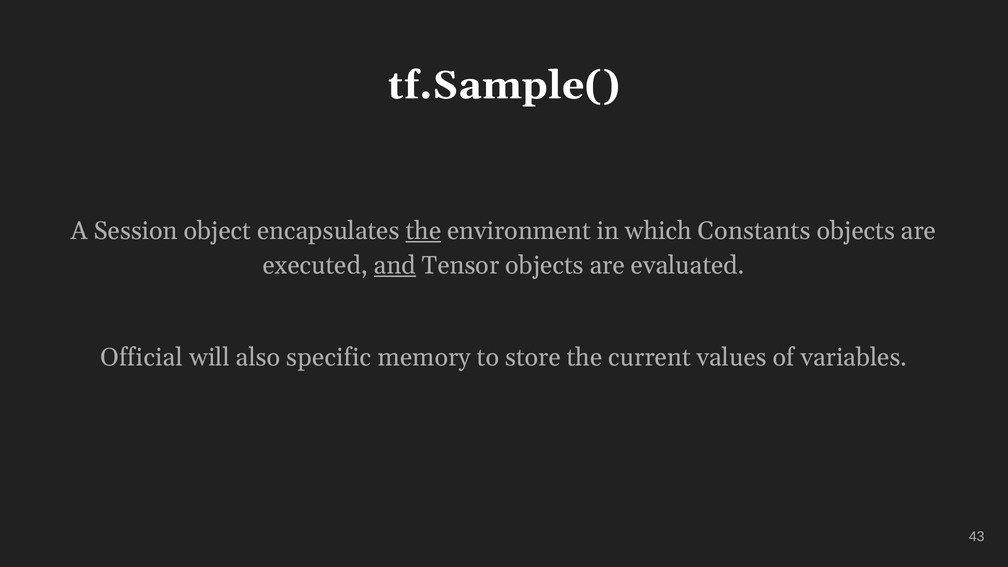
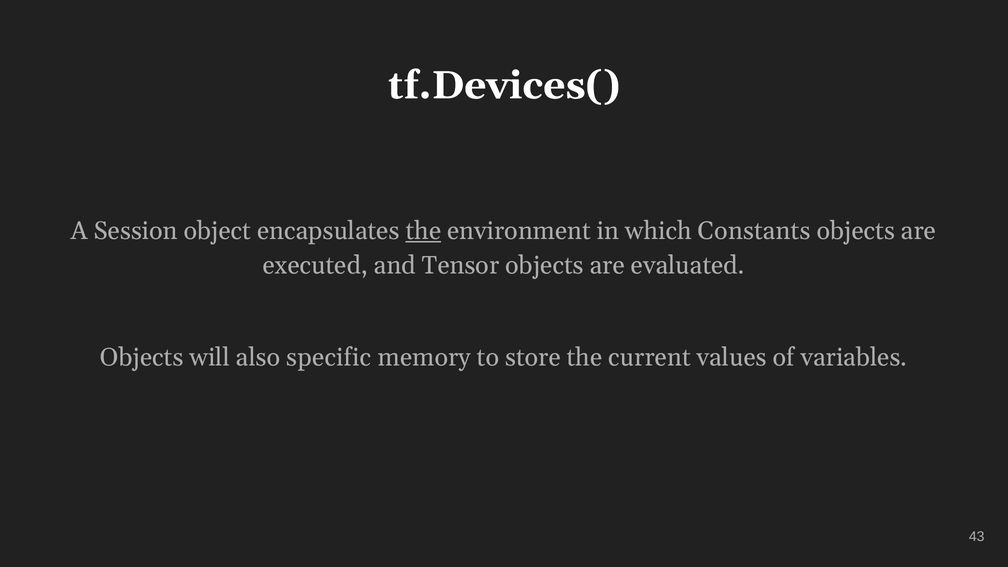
tf.Sample(: tf.Sample( -> tf.Devices(
and underline: present -> none
Official at (141, 357): Official -> Objects
